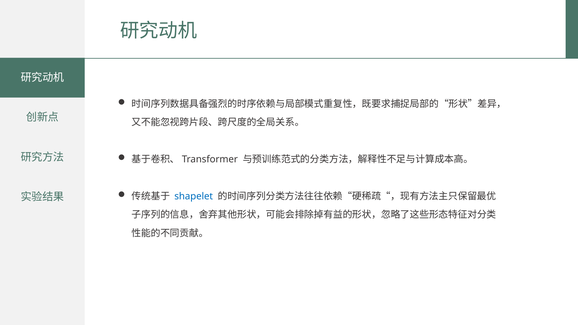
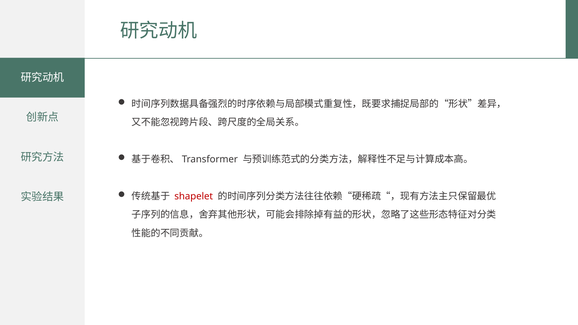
shapelet colour: blue -> red
